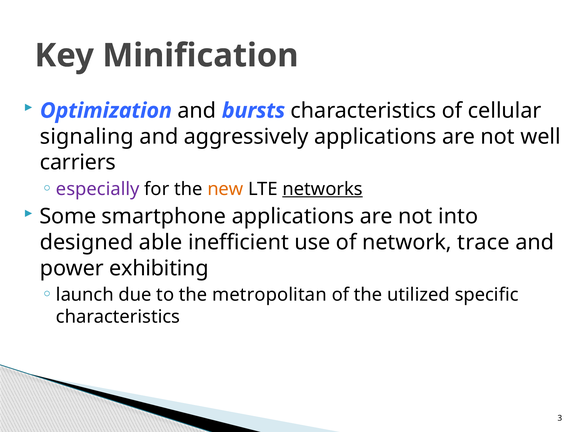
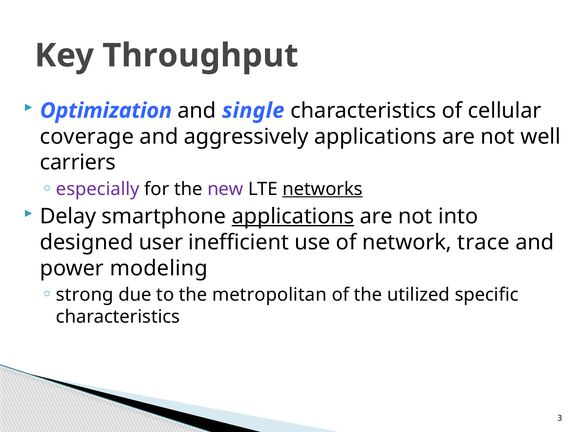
Minification: Minification -> Throughput
bursts: bursts -> single
signaling: signaling -> coverage
new colour: orange -> purple
Some: Some -> Delay
applications at (293, 216) underline: none -> present
able: able -> user
exhibiting: exhibiting -> modeling
launch: launch -> strong
